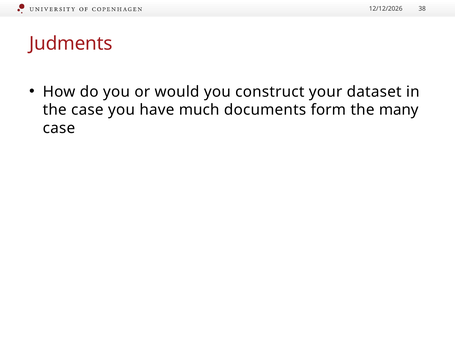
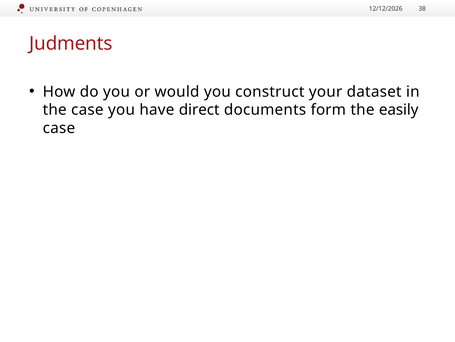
much: much -> direct
many: many -> easily
